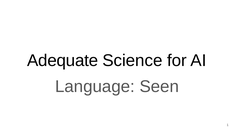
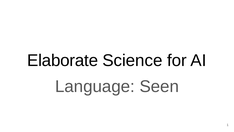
Adequate: Adequate -> Elaborate
